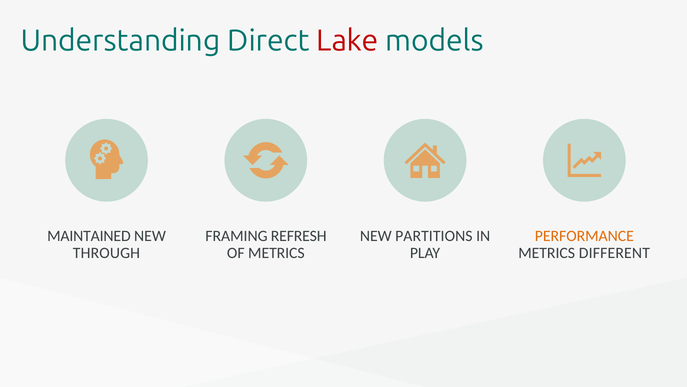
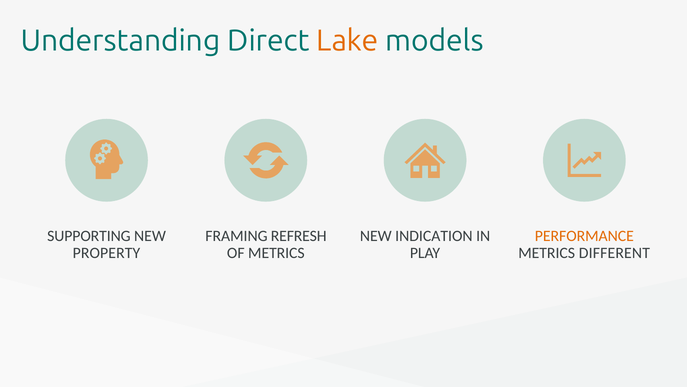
Lake colour: red -> orange
MAINTAINED: MAINTAINED -> SUPPORTING
PARTITIONS: PARTITIONS -> INDICATION
THROUGH: THROUGH -> PROPERTY
